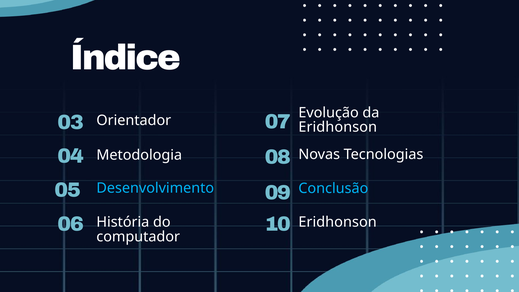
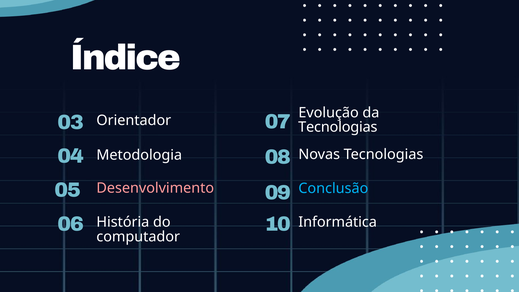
Eridhonson at (338, 127): Eridhonson -> Tecnologias
Desenvolvimento colour: light blue -> pink
10 Eridhonson: Eridhonson -> Informática
